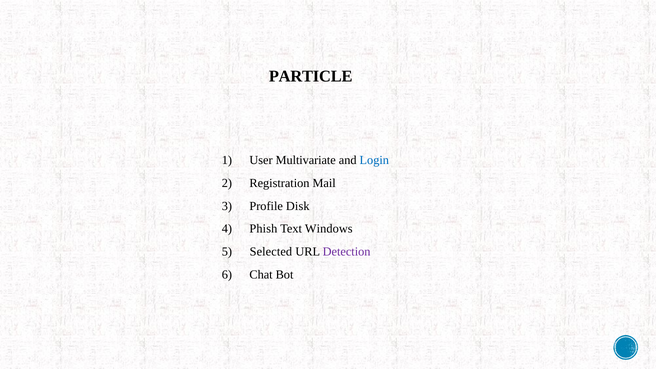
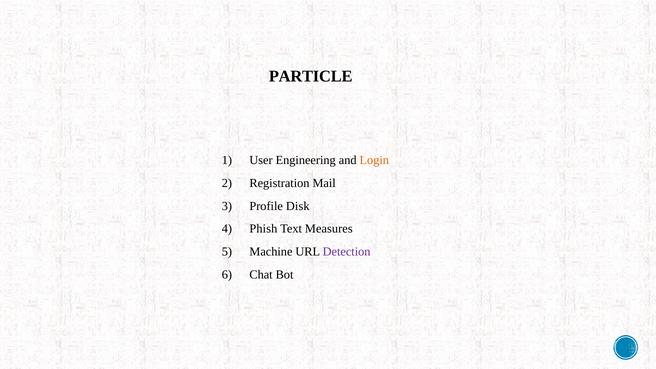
Multivariate: Multivariate -> Engineering
Login colour: blue -> orange
Windows: Windows -> Measures
Selected: Selected -> Machine
